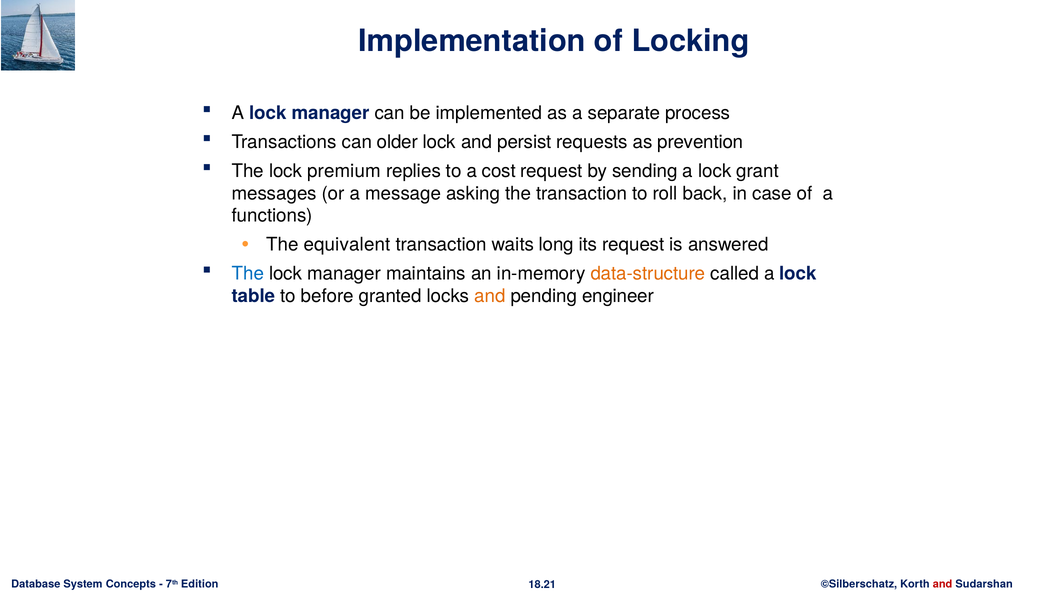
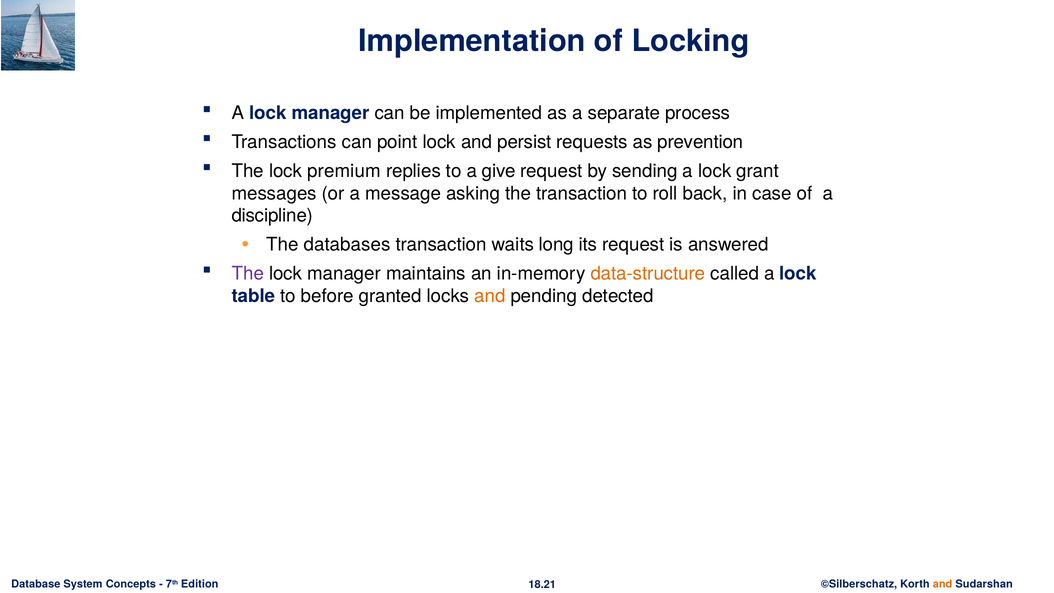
older: older -> point
cost: cost -> give
functions: functions -> discipline
equivalent: equivalent -> databases
The at (248, 274) colour: blue -> purple
engineer: engineer -> detected
and at (943, 584) colour: red -> orange
